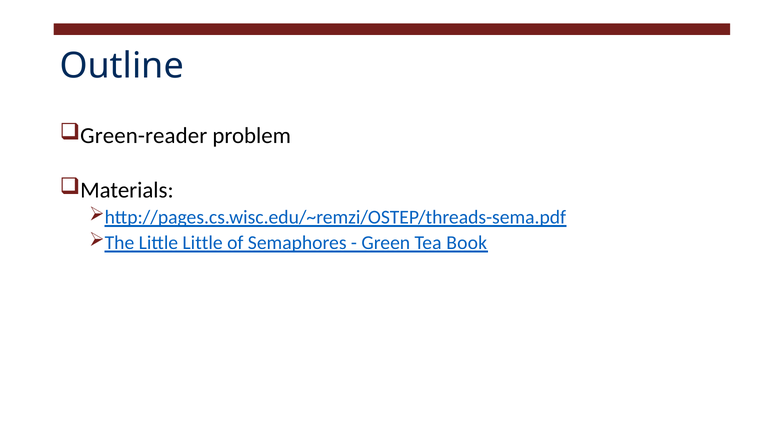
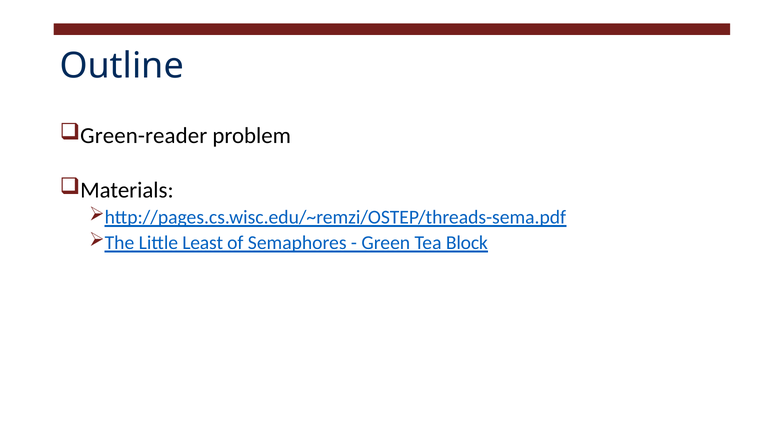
Little Little: Little -> Least
Book: Book -> Block
